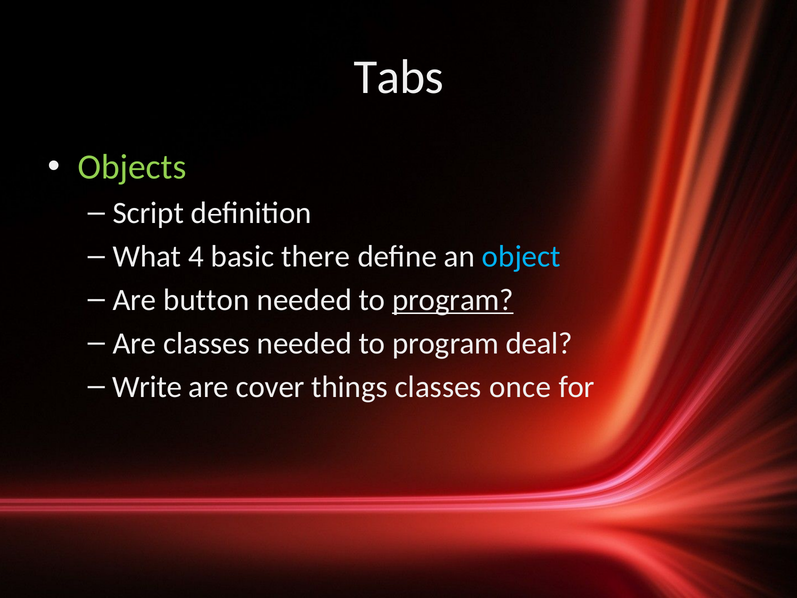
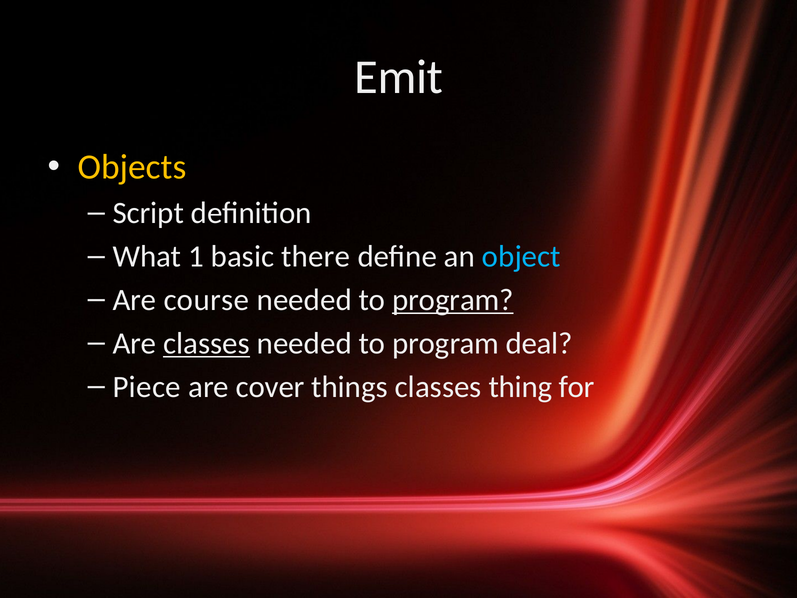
Tabs: Tabs -> Emit
Objects colour: light green -> yellow
4: 4 -> 1
button: button -> course
classes at (207, 343) underline: none -> present
Write: Write -> Piece
once: once -> thing
